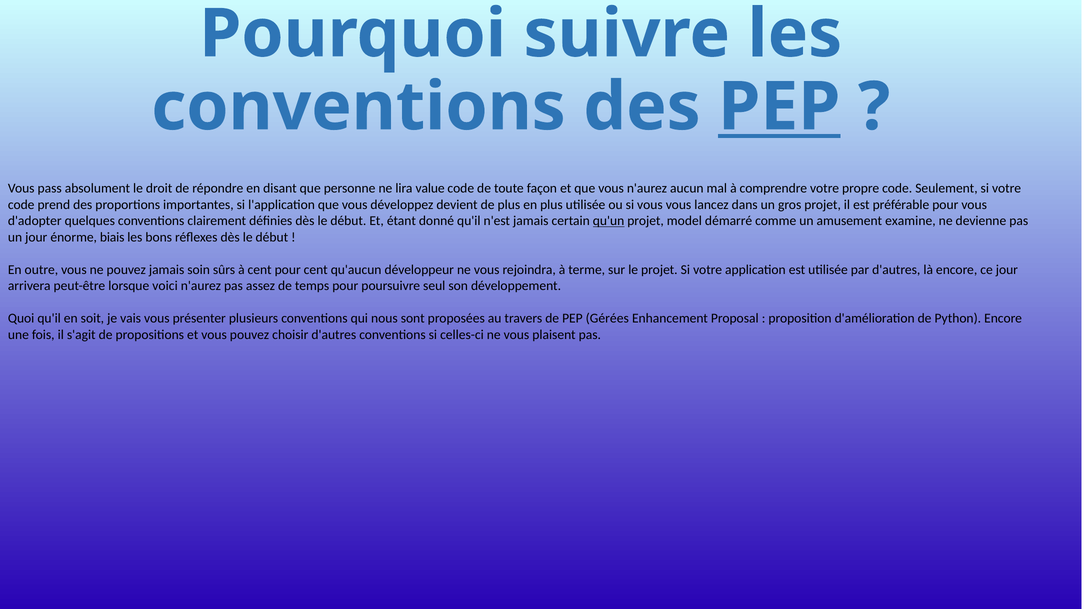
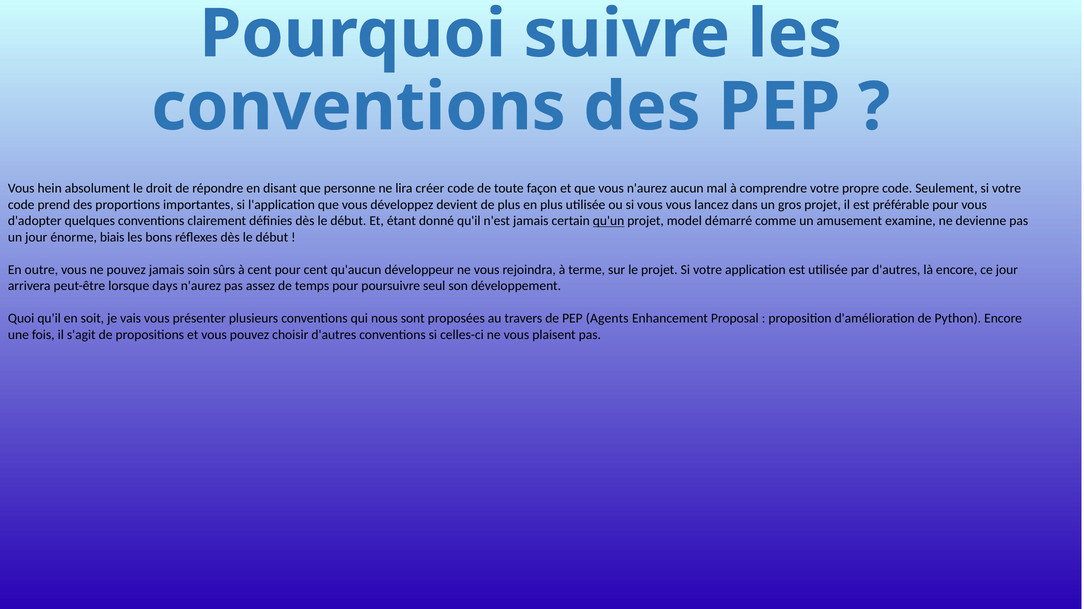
PEP at (779, 107) underline: present -> none
pass: pass -> hein
value: value -> créer
voici: voici -> days
Gérées: Gérées -> Agents
